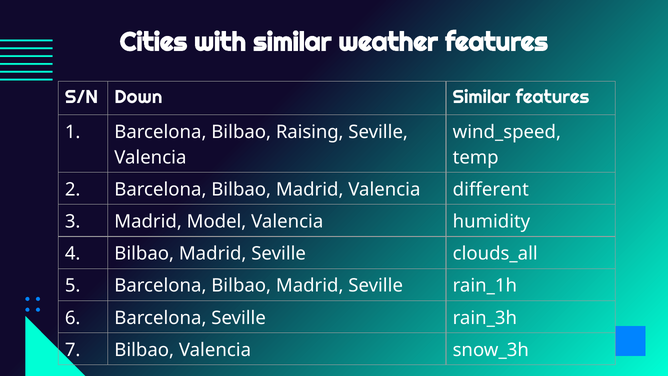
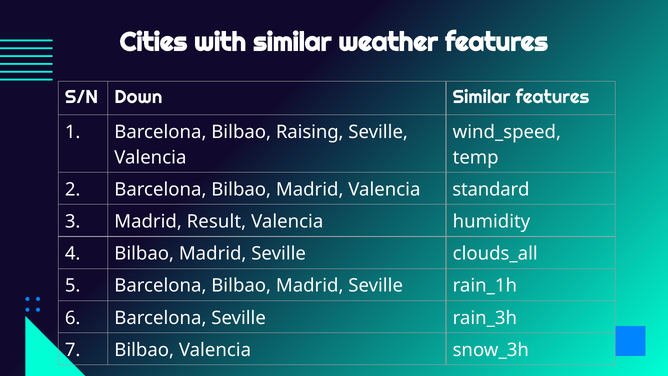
different: different -> standard
Model: Model -> Result
